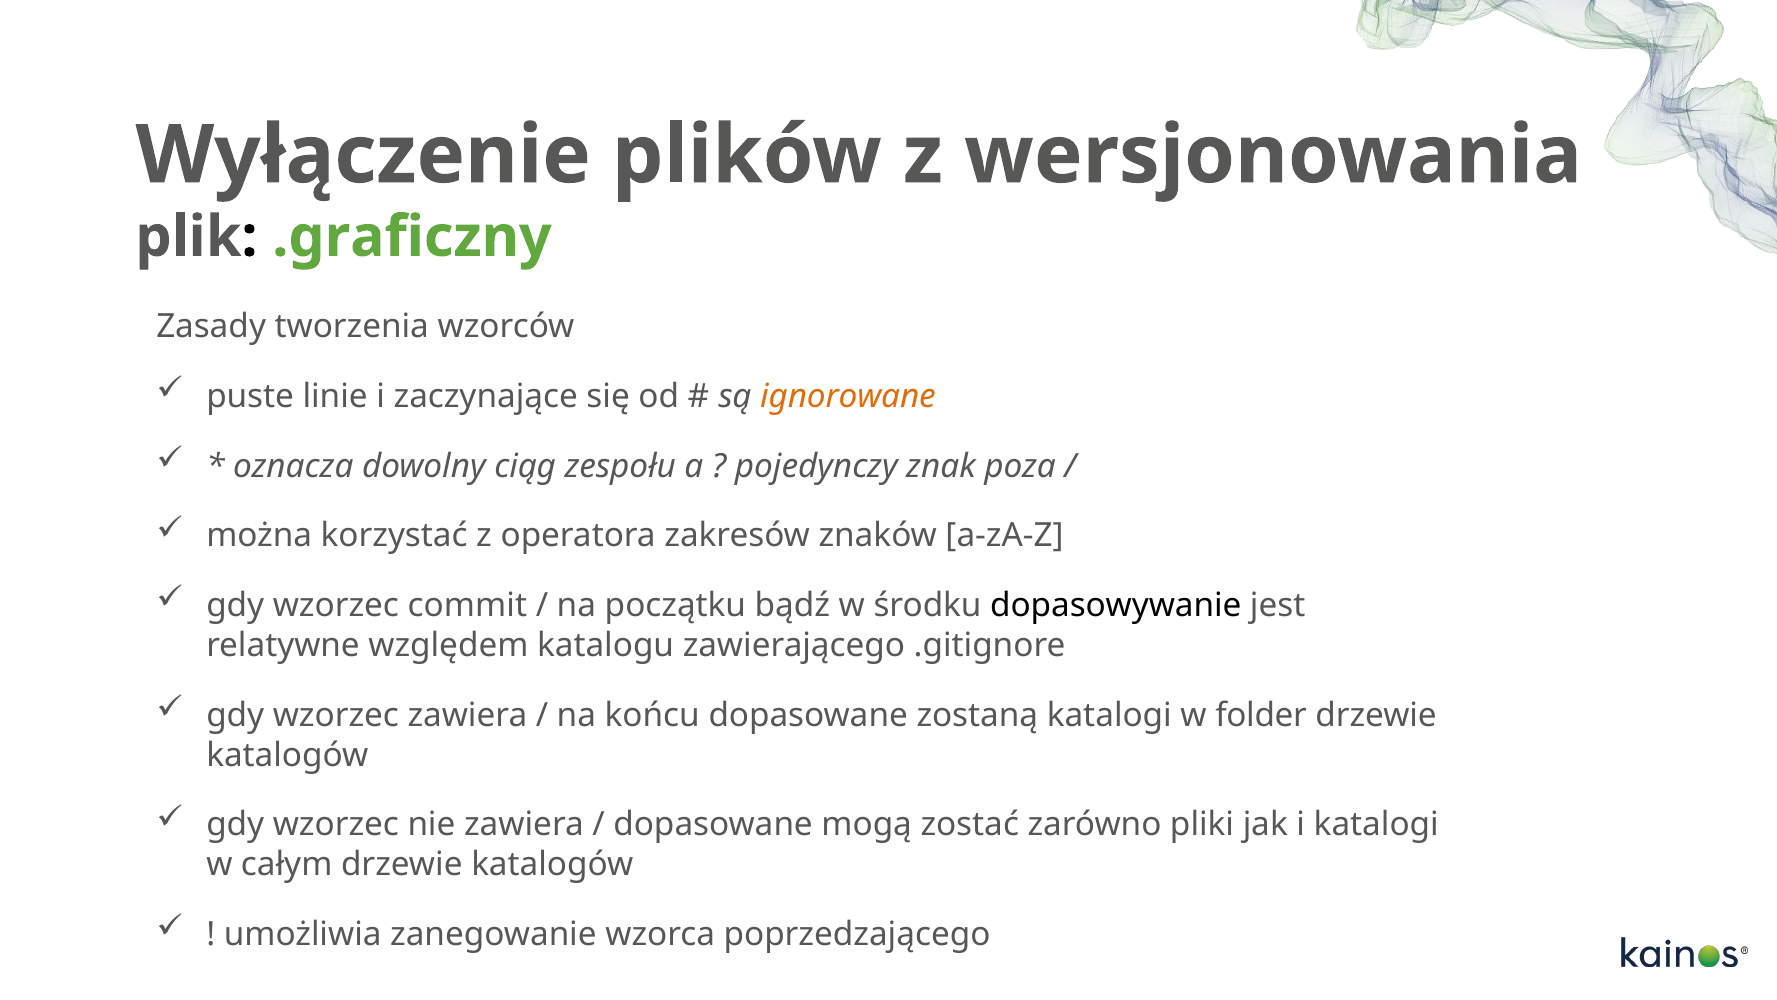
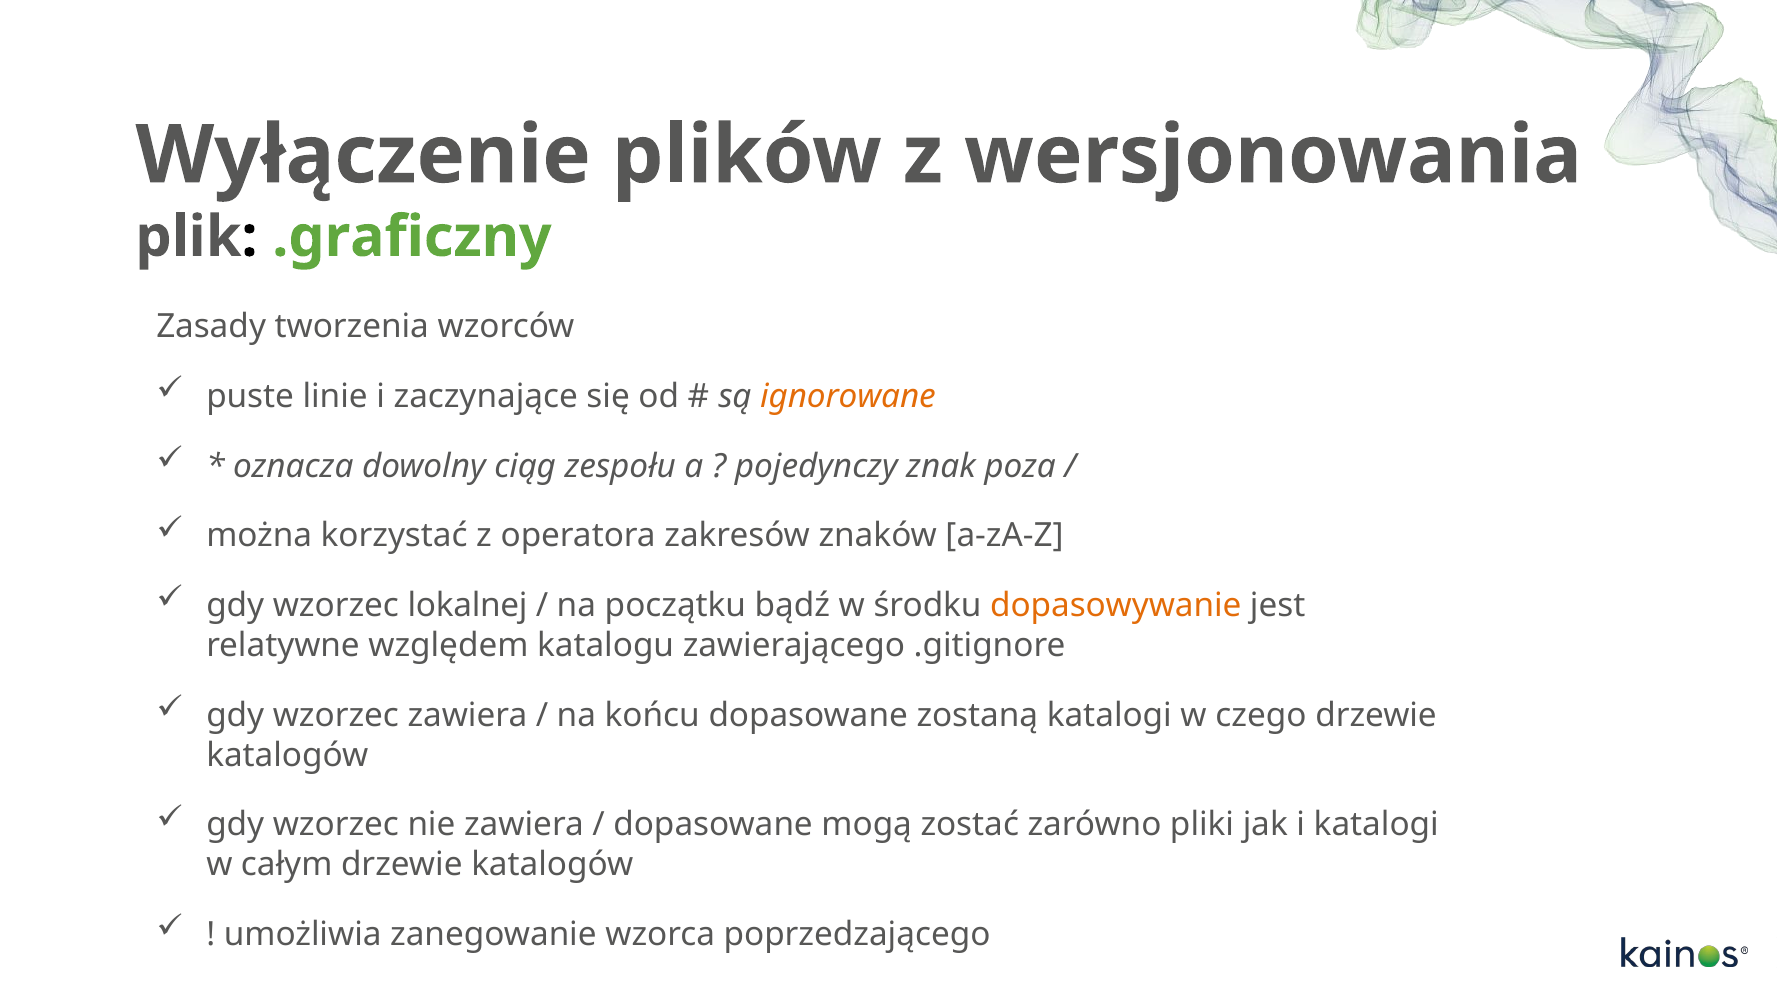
commit: commit -> lokalnej
dopasowywanie colour: black -> orange
folder: folder -> czego
